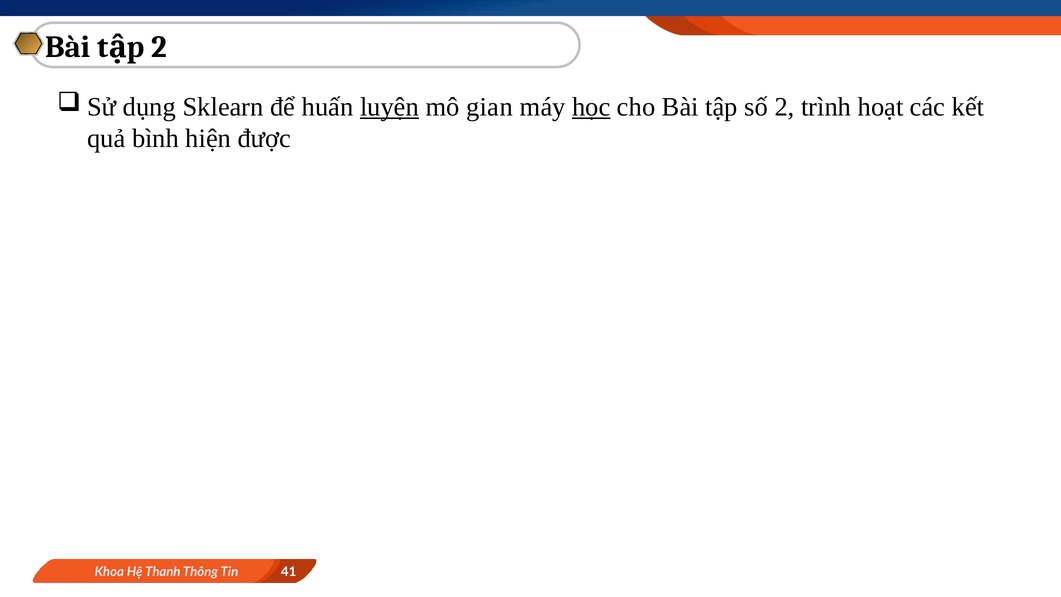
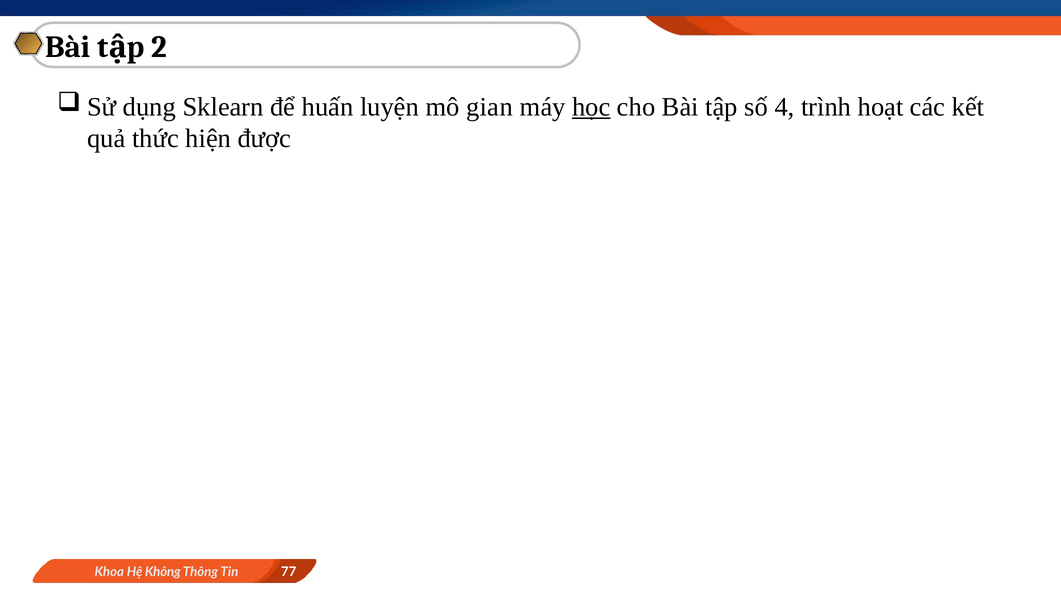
luyện underline: present -> none
số 2: 2 -> 4
bình: bình -> thức
Thanh: Thanh -> Không
41: 41 -> 77
